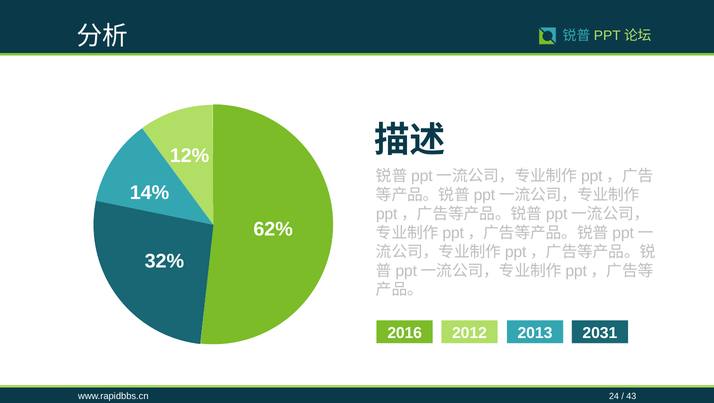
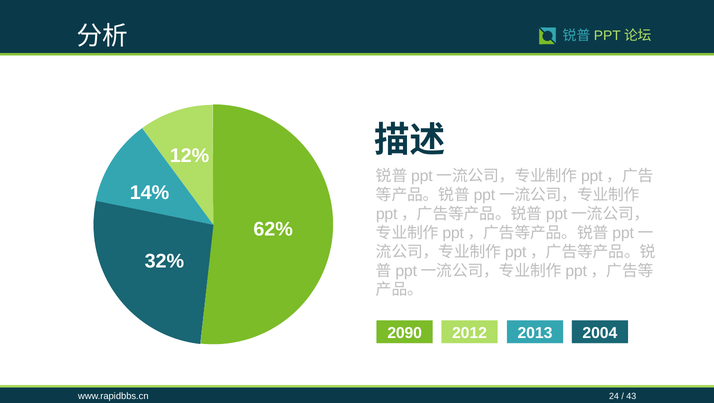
2016: 2016 -> 2090
2031: 2031 -> 2004
